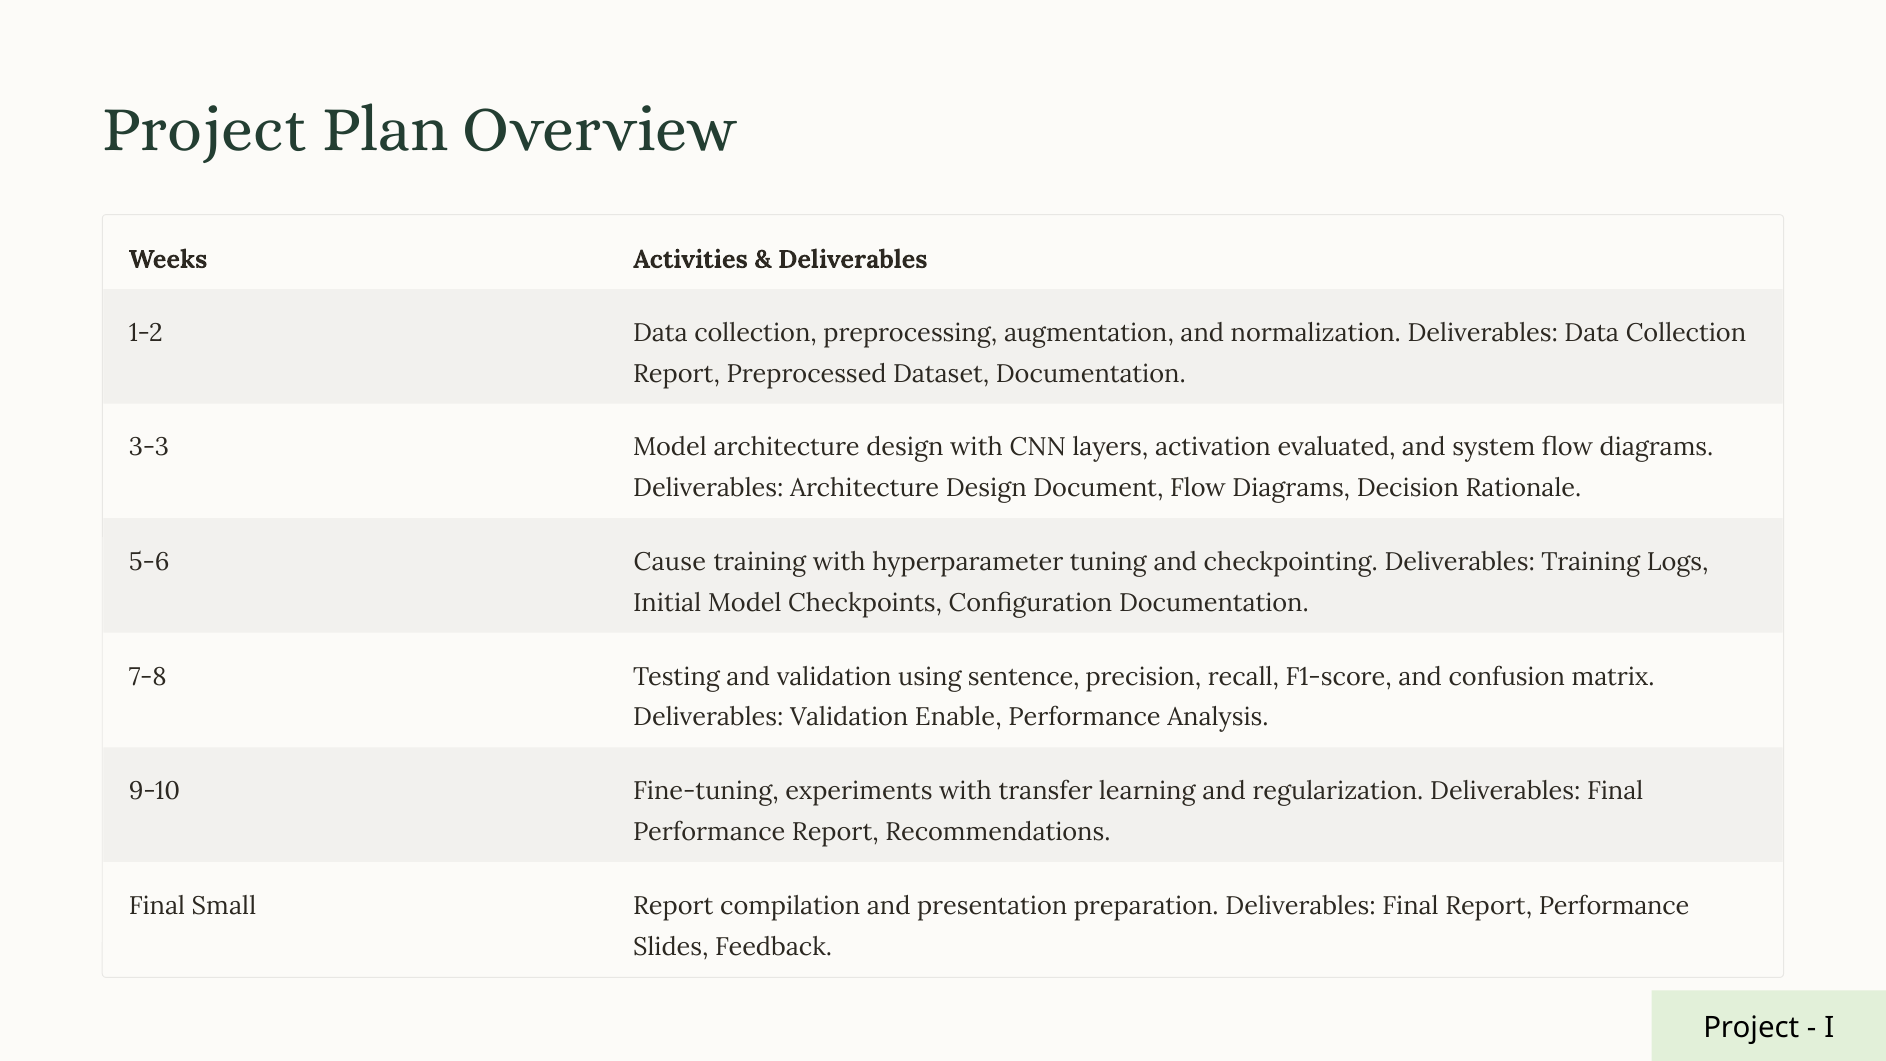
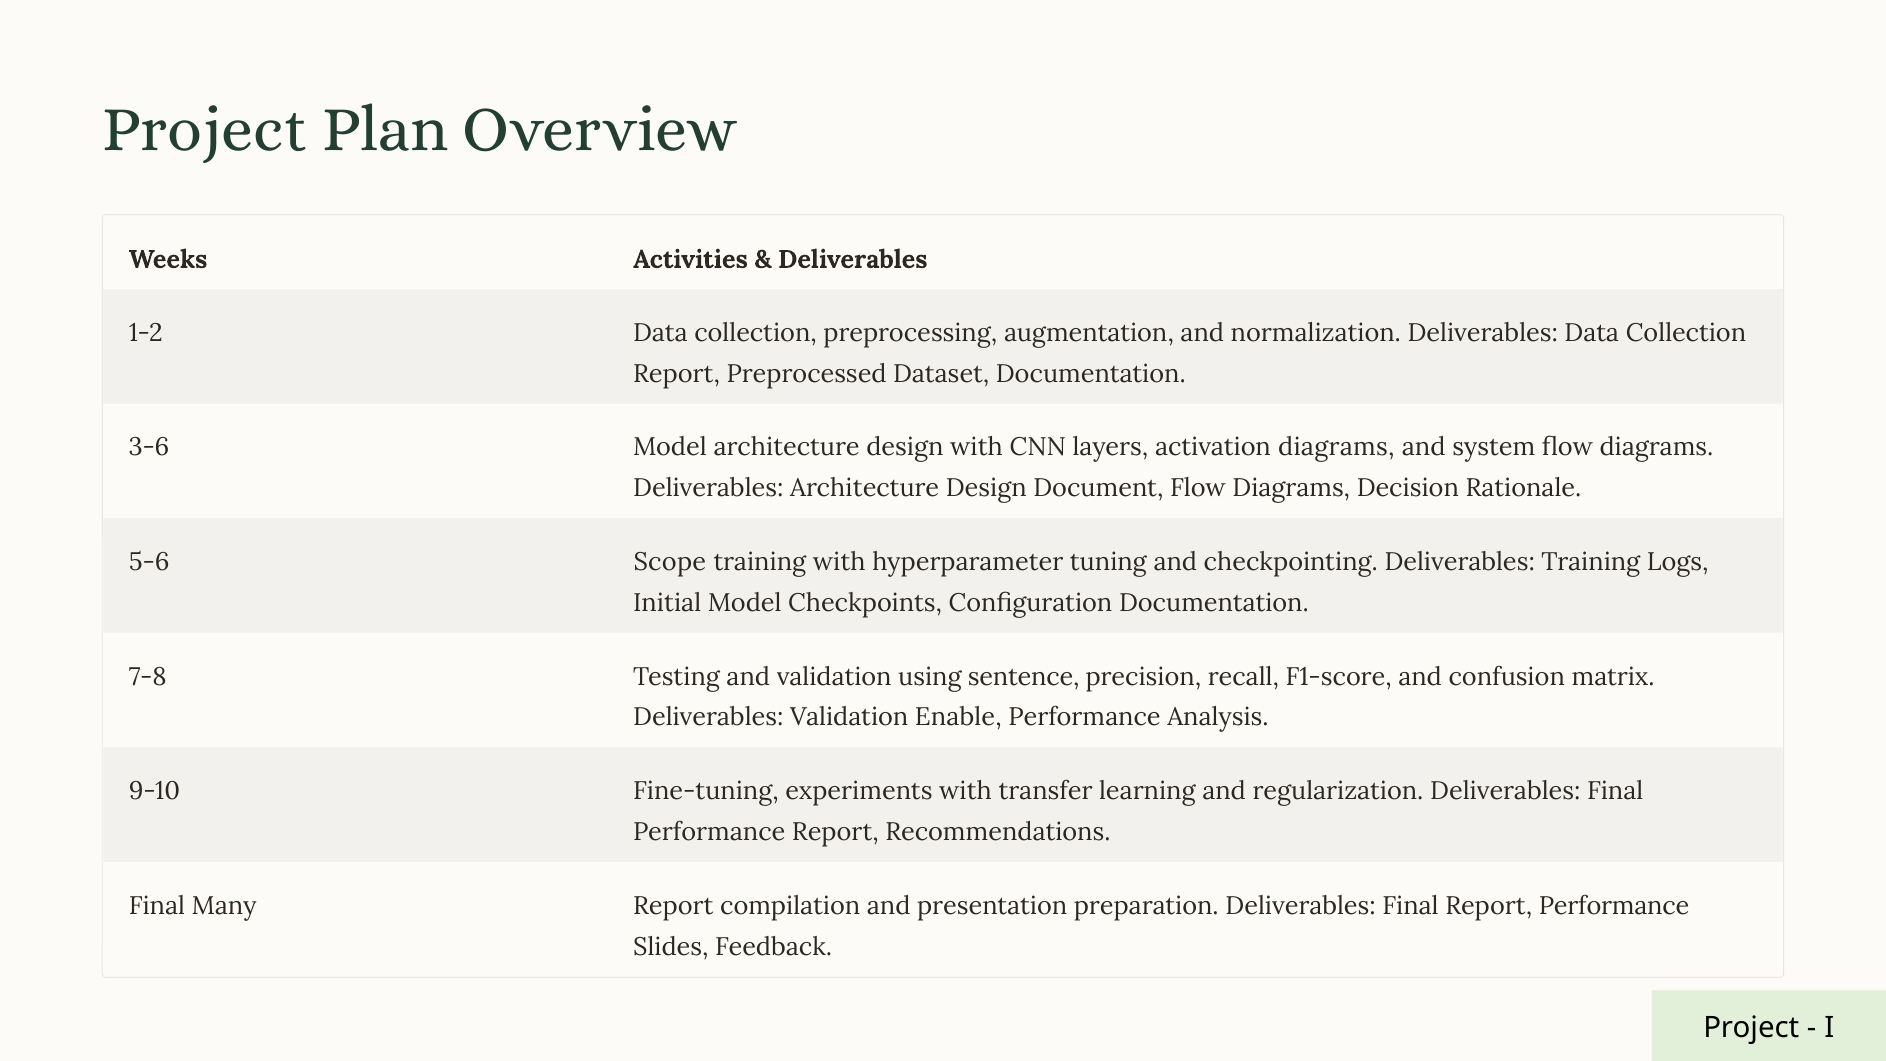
3-3: 3-3 -> 3-6
activation evaluated: evaluated -> diagrams
Cause: Cause -> Scope
Small: Small -> Many
